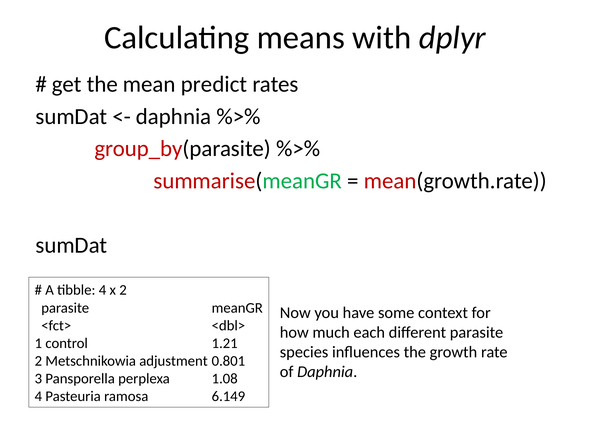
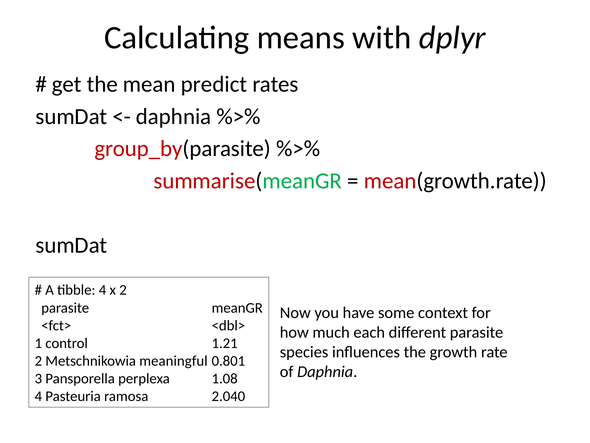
adjustment: adjustment -> meaningful
6.149: 6.149 -> 2.040
